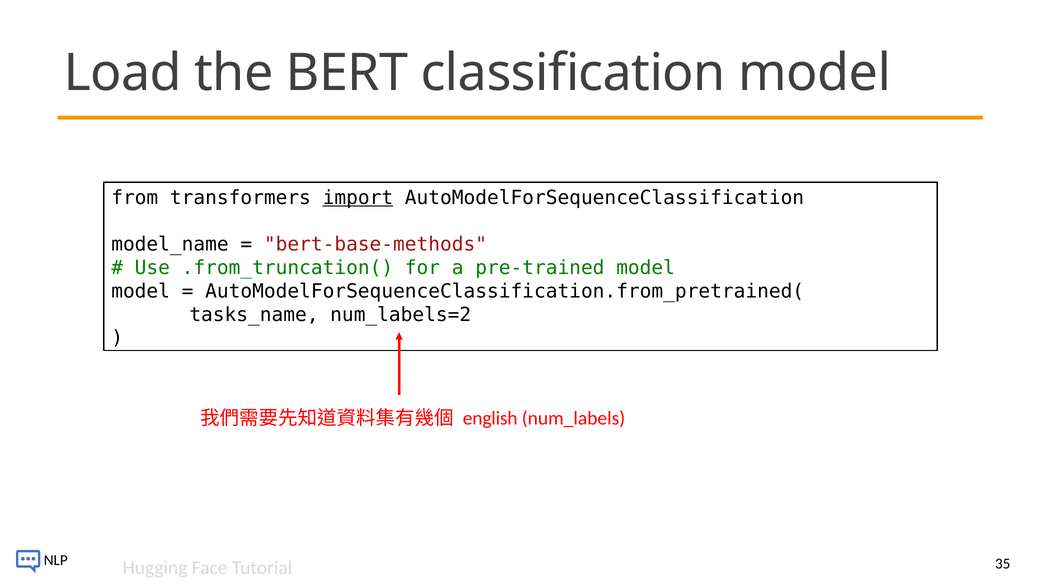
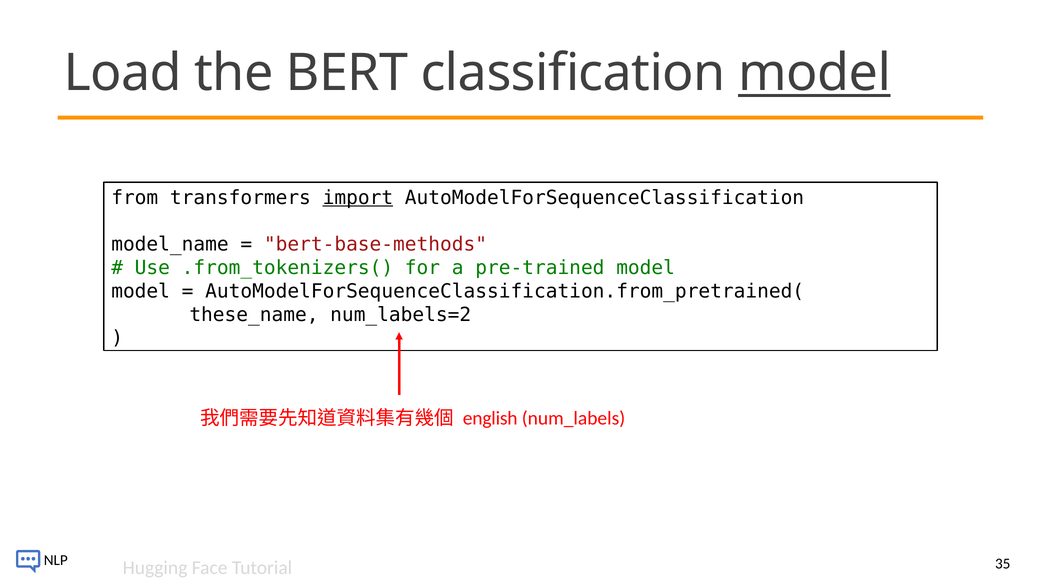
model at (815, 73) underline: none -> present
.from_truncation(: .from_truncation( -> .from_tokenizers(
tasks_name: tasks_name -> these_name
